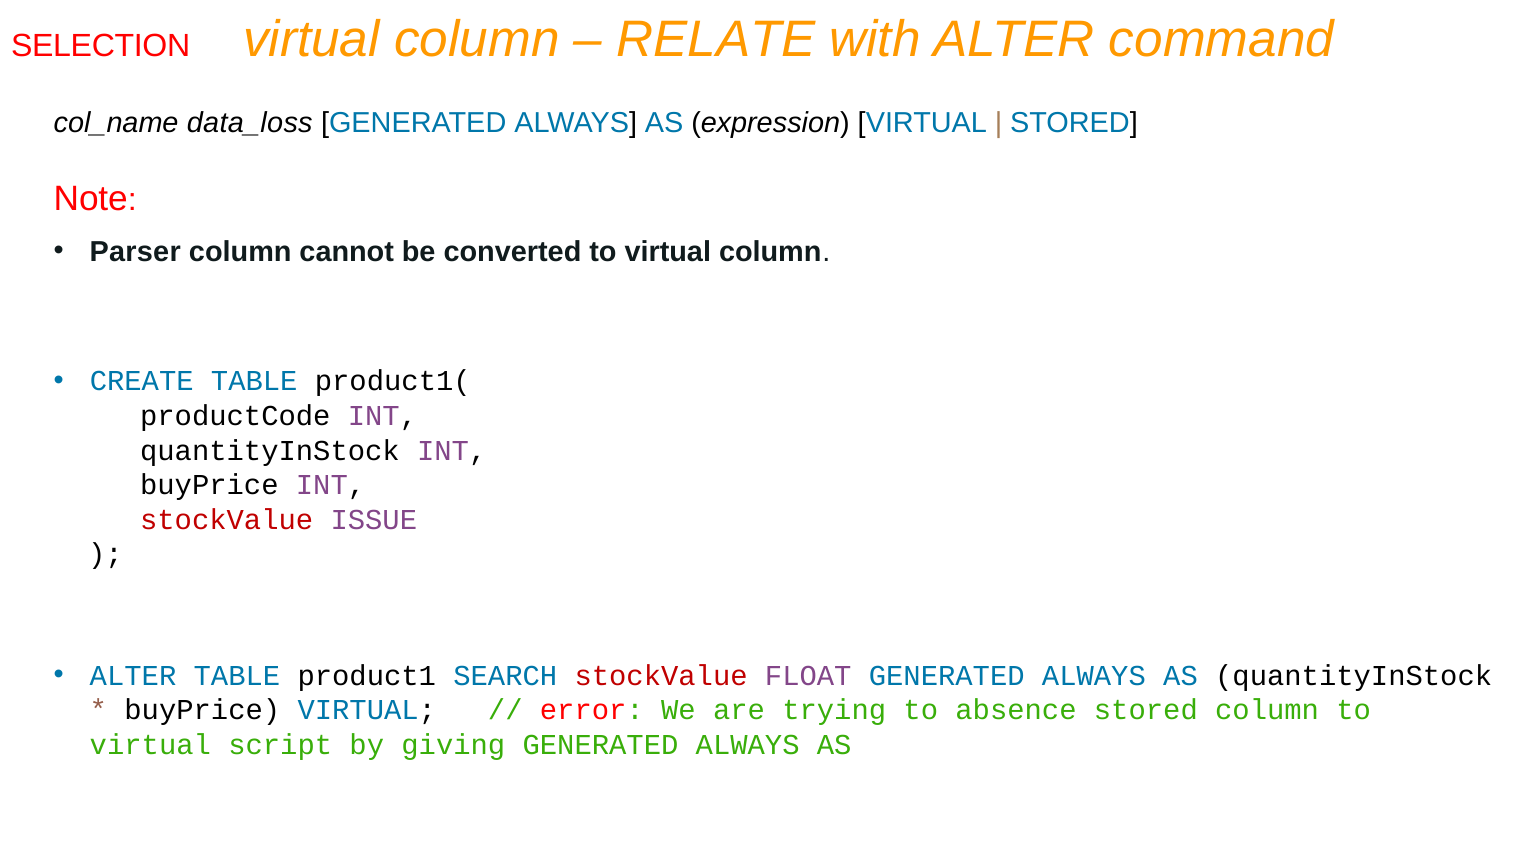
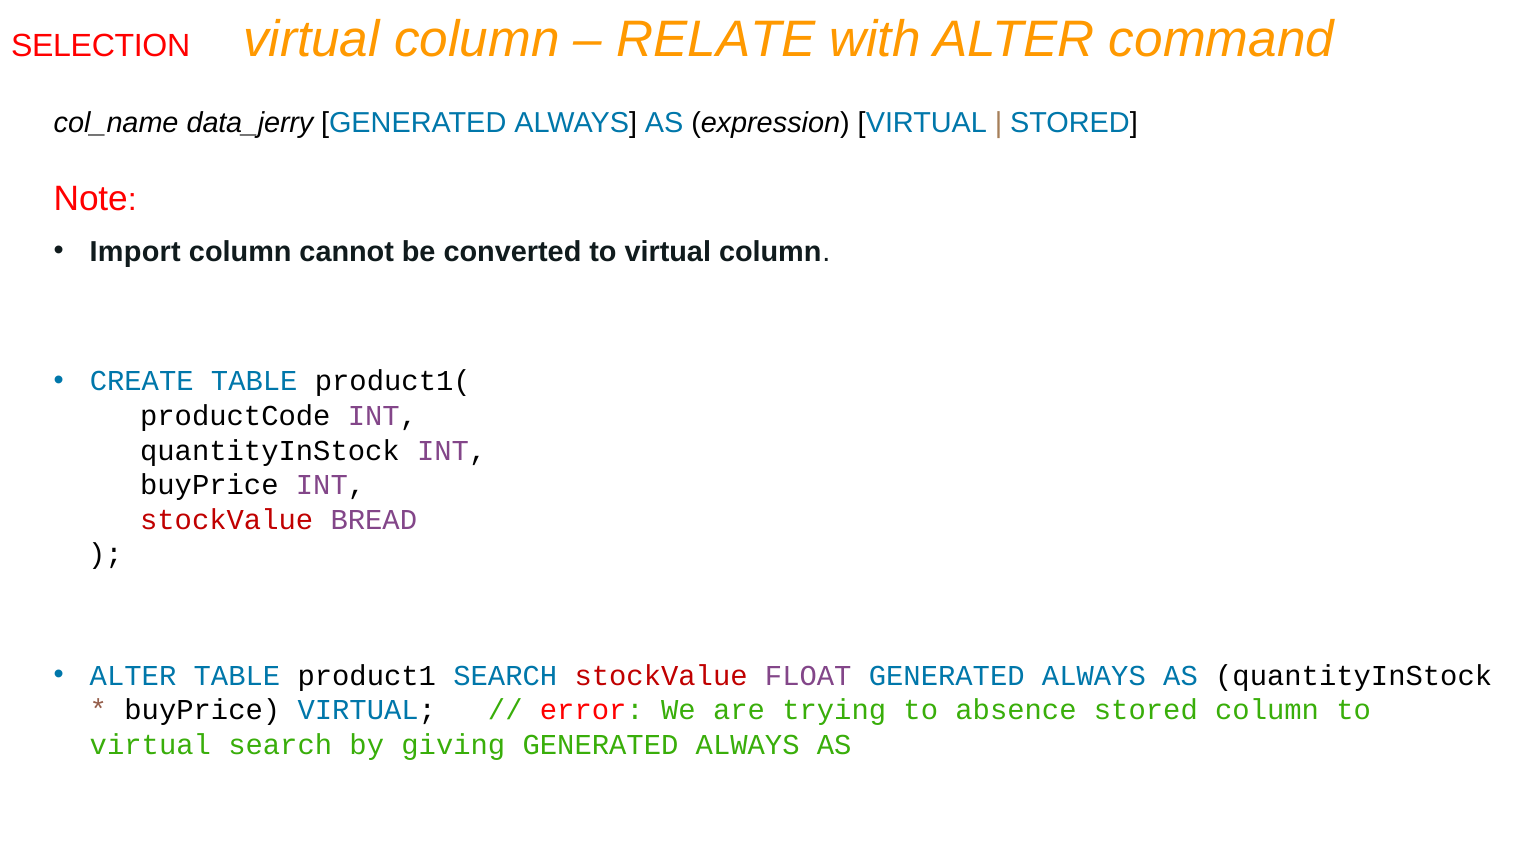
data_loss: data_loss -> data_jerry
Parser: Parser -> Import
ISSUE: ISSUE -> BREAD
virtual script: script -> search
